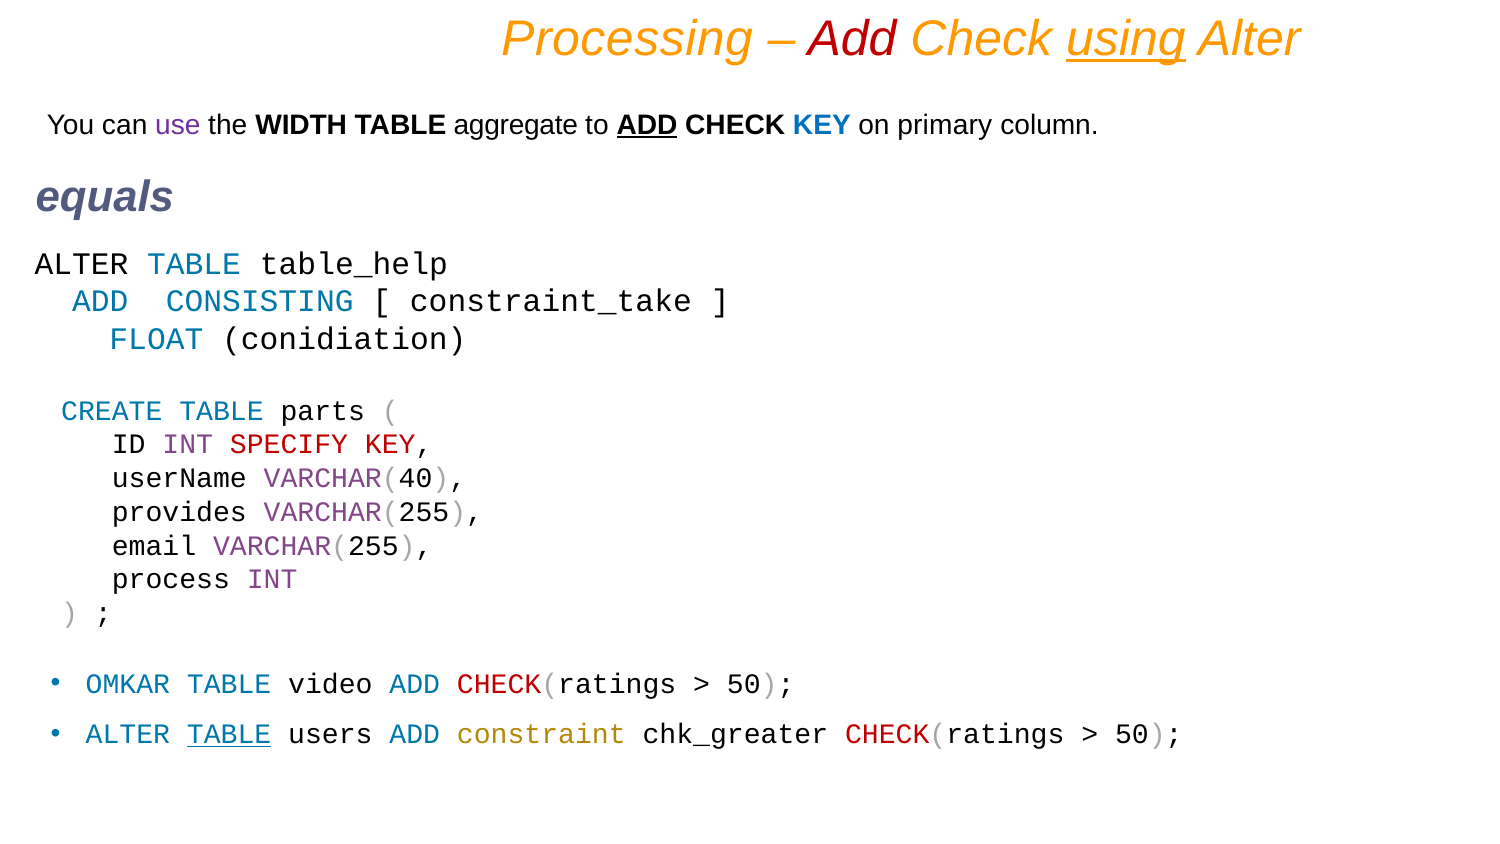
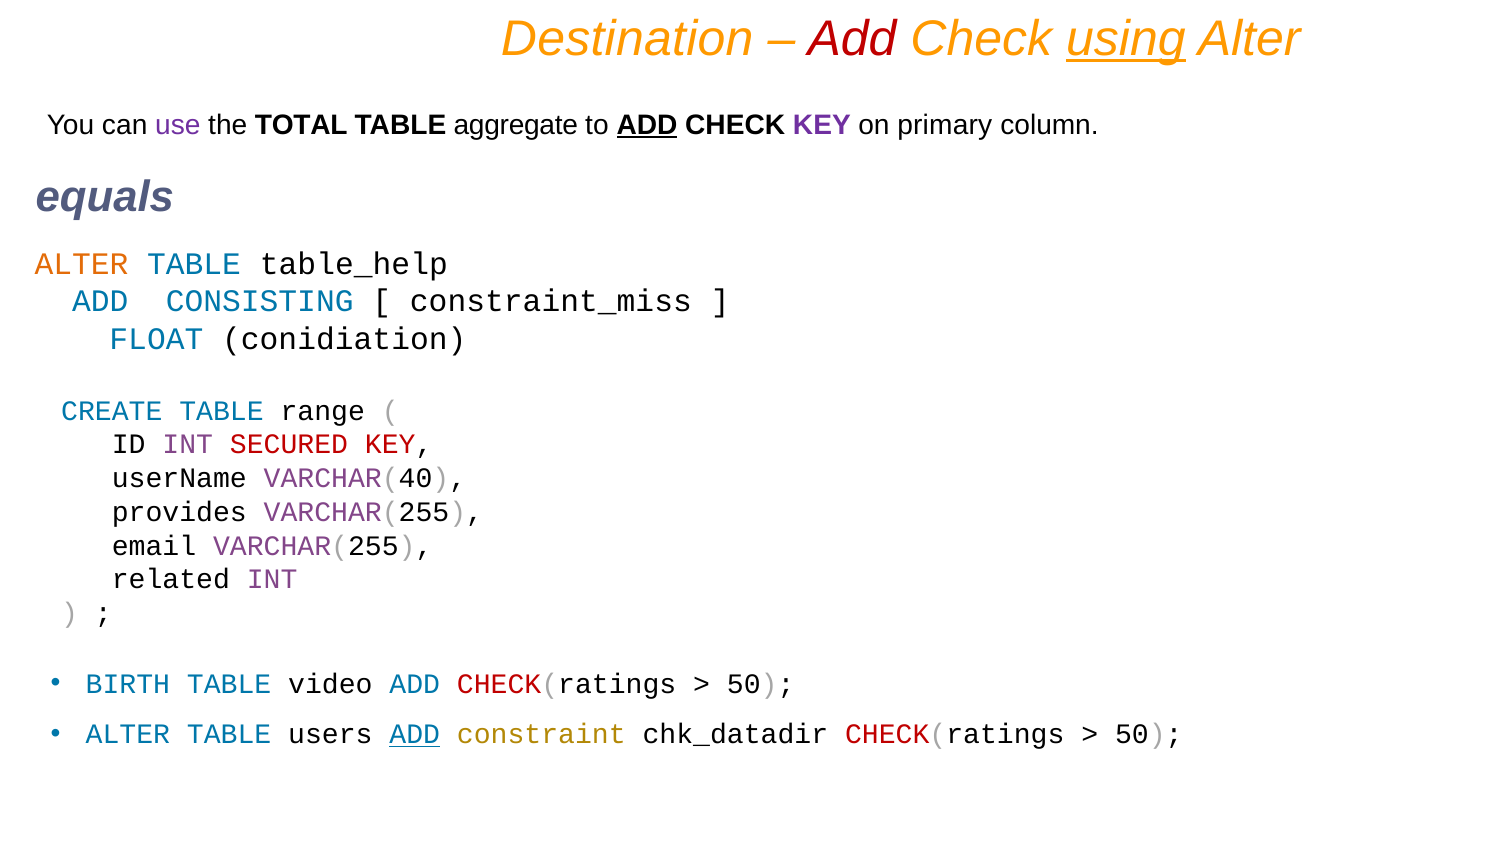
Processing: Processing -> Destination
WIDTH: WIDTH -> TOTAL
KEY at (822, 125) colour: blue -> purple
ALTER at (81, 264) colour: black -> orange
constraint_take: constraint_take -> constraint_miss
parts: parts -> range
SPECIFY: SPECIFY -> SECURED
process: process -> related
OMKAR: OMKAR -> BIRTH
TABLE at (229, 734) underline: present -> none
ADD at (415, 734) underline: none -> present
chk_greater: chk_greater -> chk_datadir
